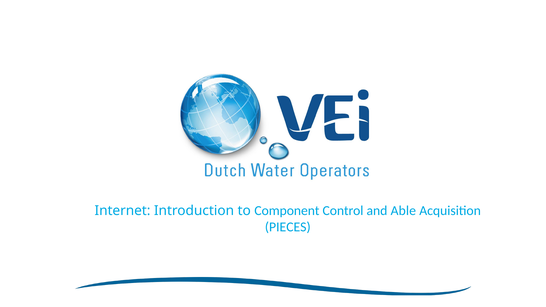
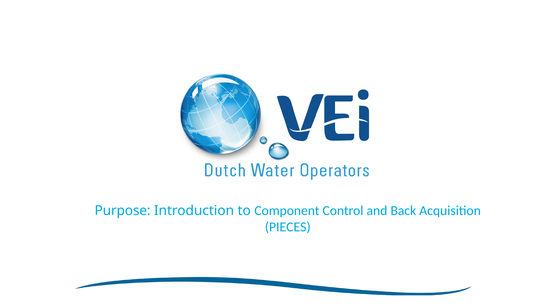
Internet: Internet -> Purpose
Able: Able -> Back
